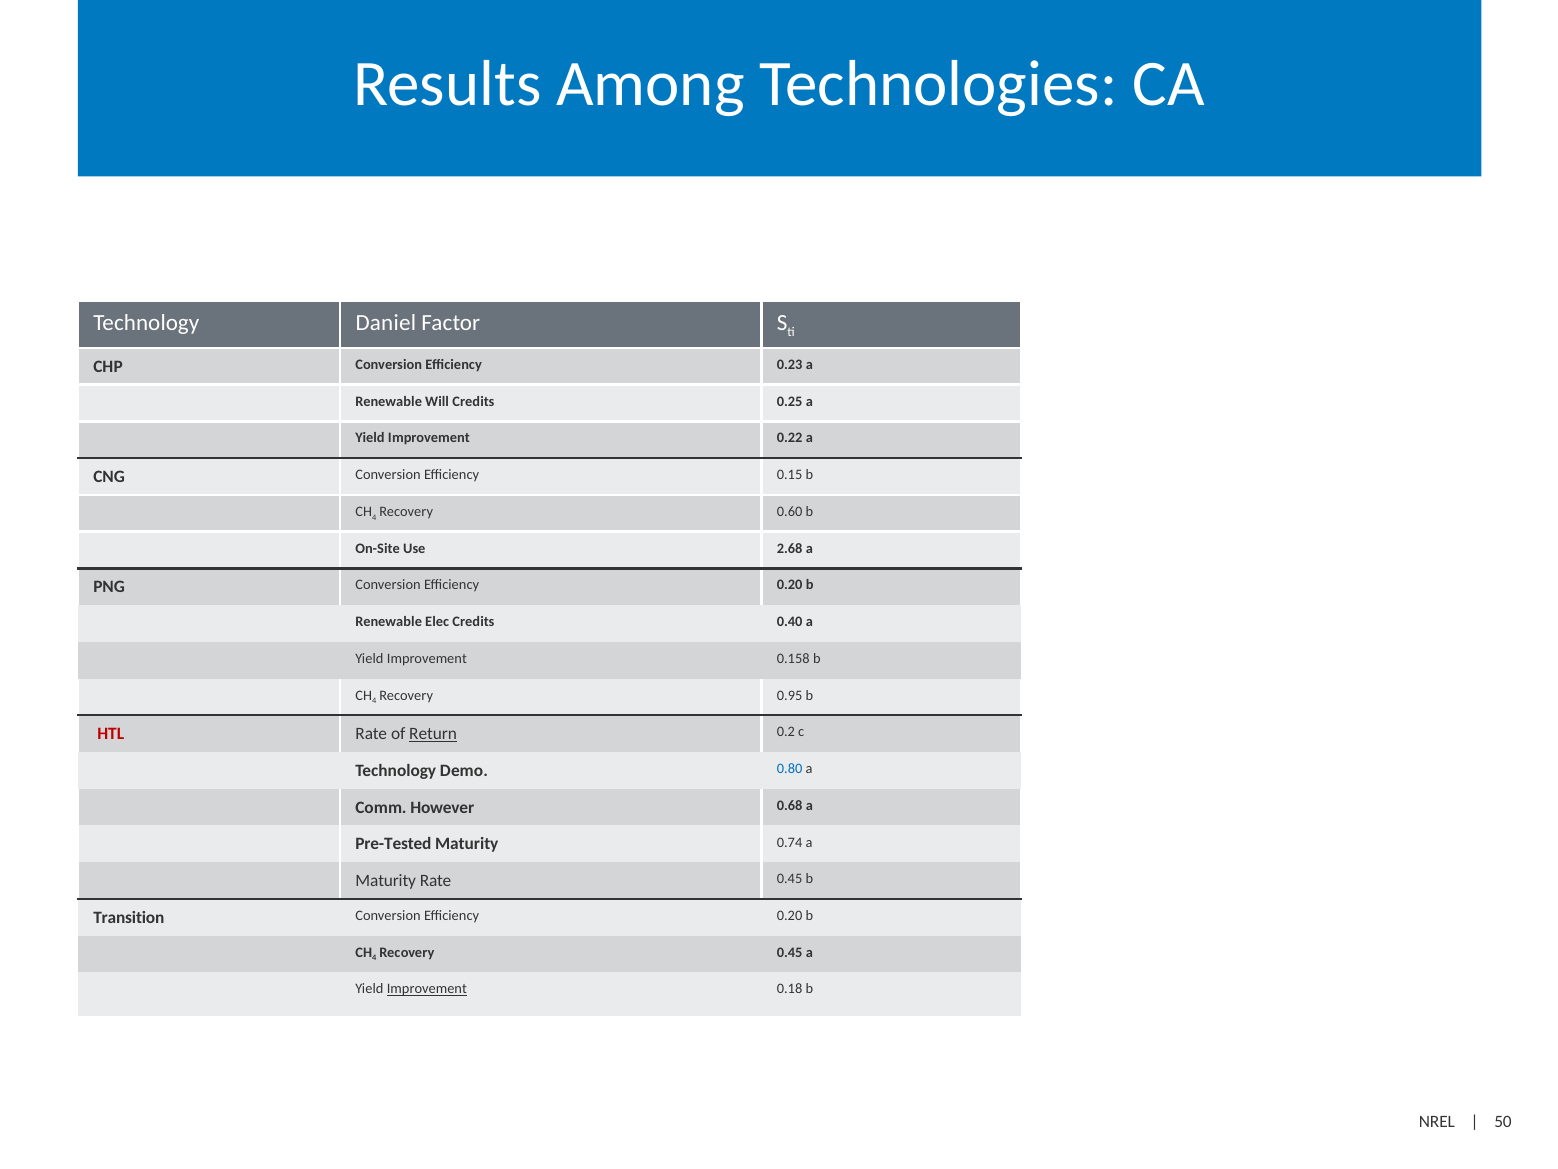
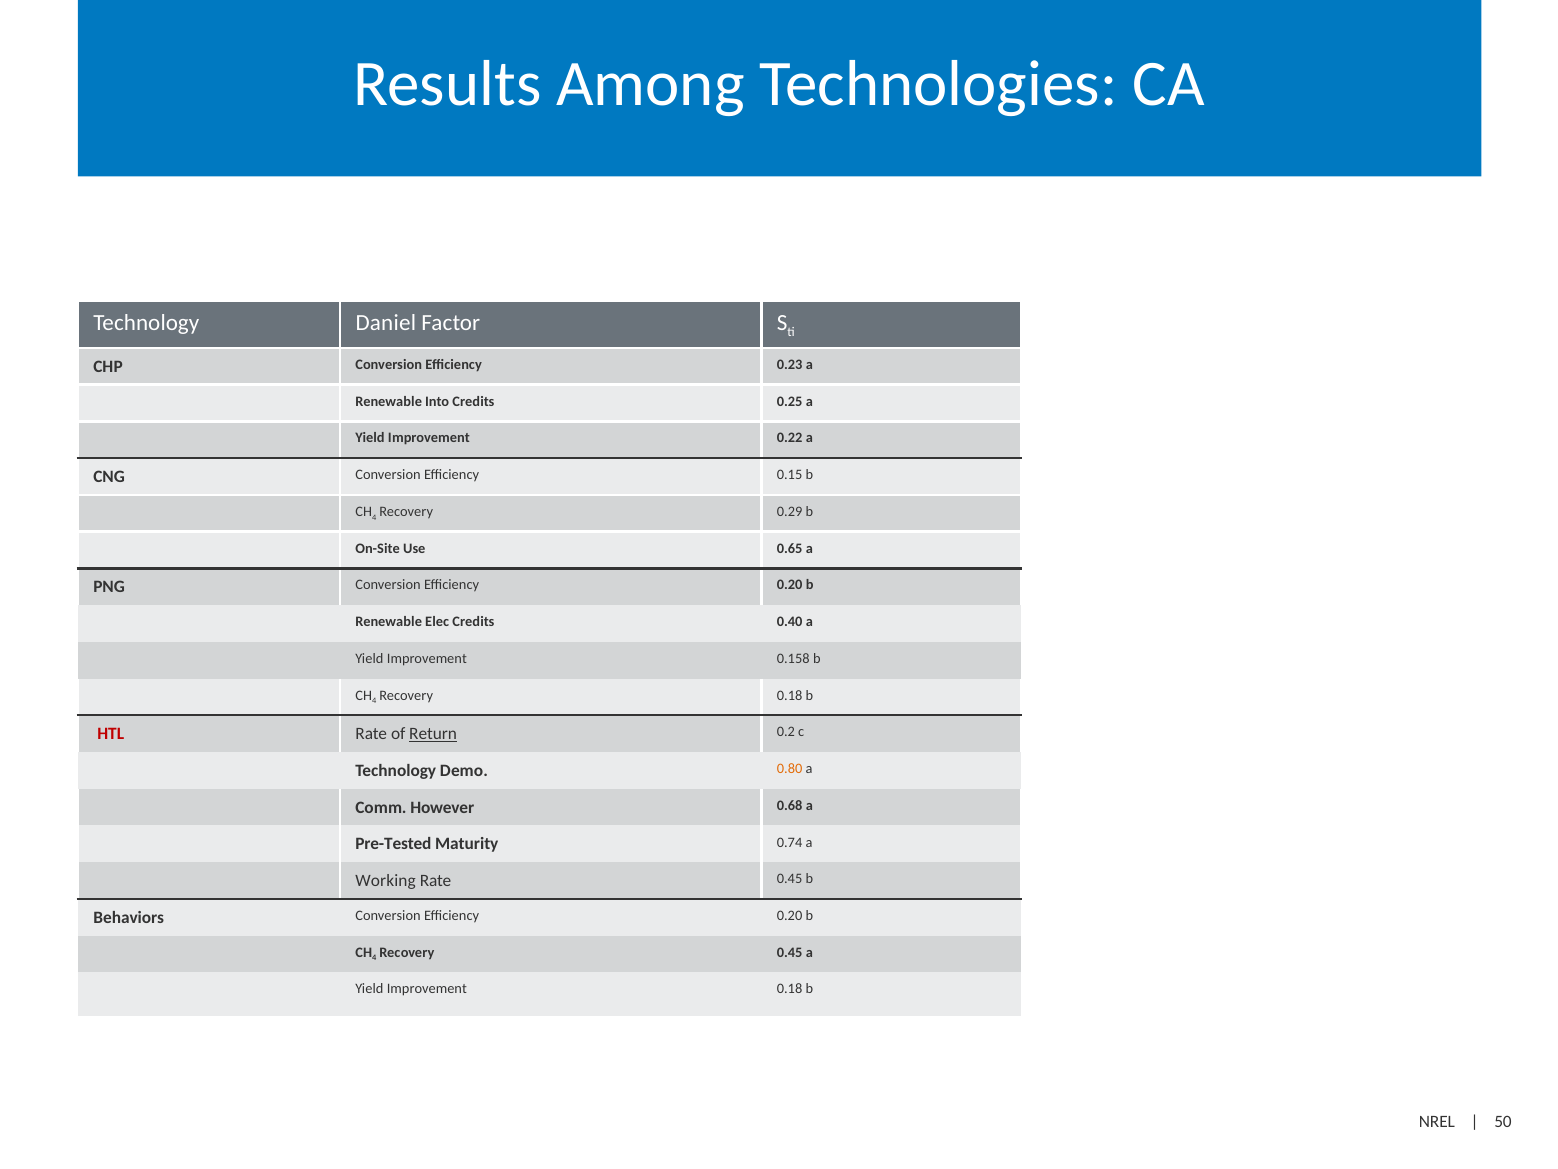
Will: Will -> Into
0.60: 0.60 -> 0.29
2.68: 2.68 -> 0.65
Recovery 0.95: 0.95 -> 0.18
0.80 colour: blue -> orange
Maturity at (386, 880): Maturity -> Working
Transition: Transition -> Behaviors
Improvement at (427, 989) underline: present -> none
